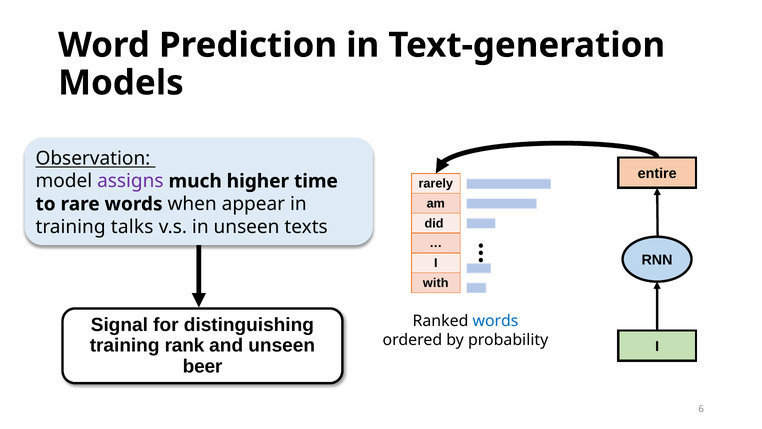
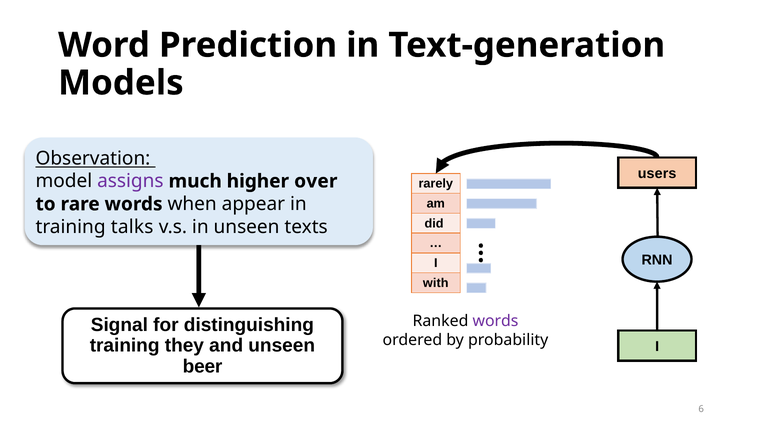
entire: entire -> users
time: time -> over
words at (495, 321) colour: blue -> purple
rank: rank -> they
